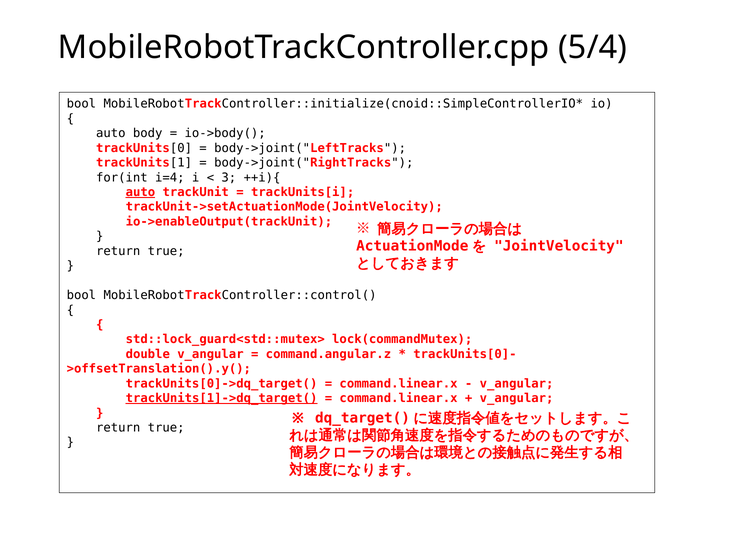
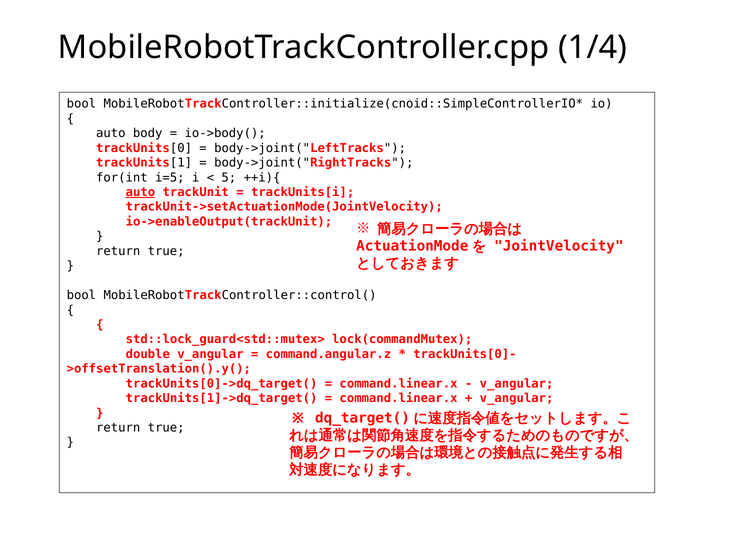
5/4: 5/4 -> 1/4
i=4: i=4 -> i=5
3: 3 -> 5
trackUnits[1]->dq_target( underline: present -> none
